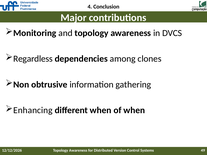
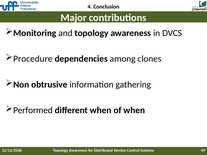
Regardless: Regardless -> Procedure
Enhancing: Enhancing -> Performed
